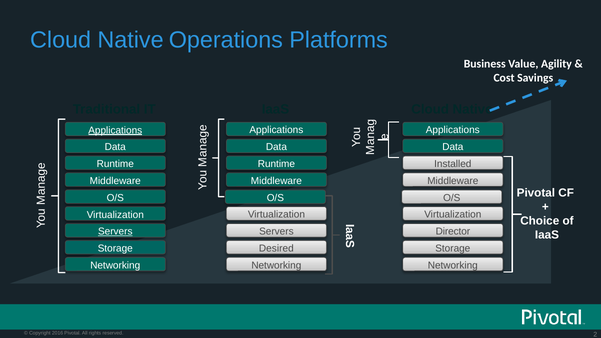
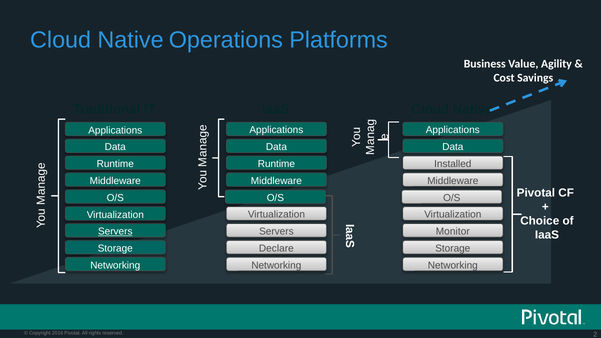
Applications at (115, 130) underline: present -> none
Director: Director -> Monitor
Desired: Desired -> Declare
